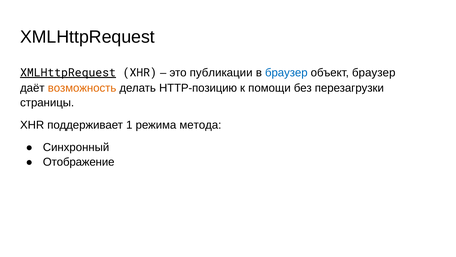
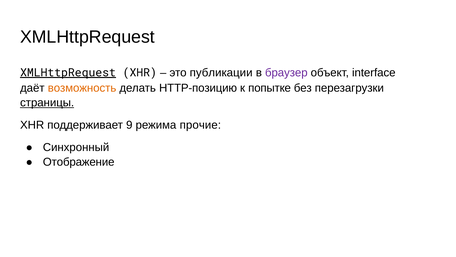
браузер at (286, 72) colour: blue -> purple
объект браузер: браузер -> interface
помощи: помощи -> попытке
страницы underline: none -> present
1: 1 -> 9
метода: метода -> прочие
